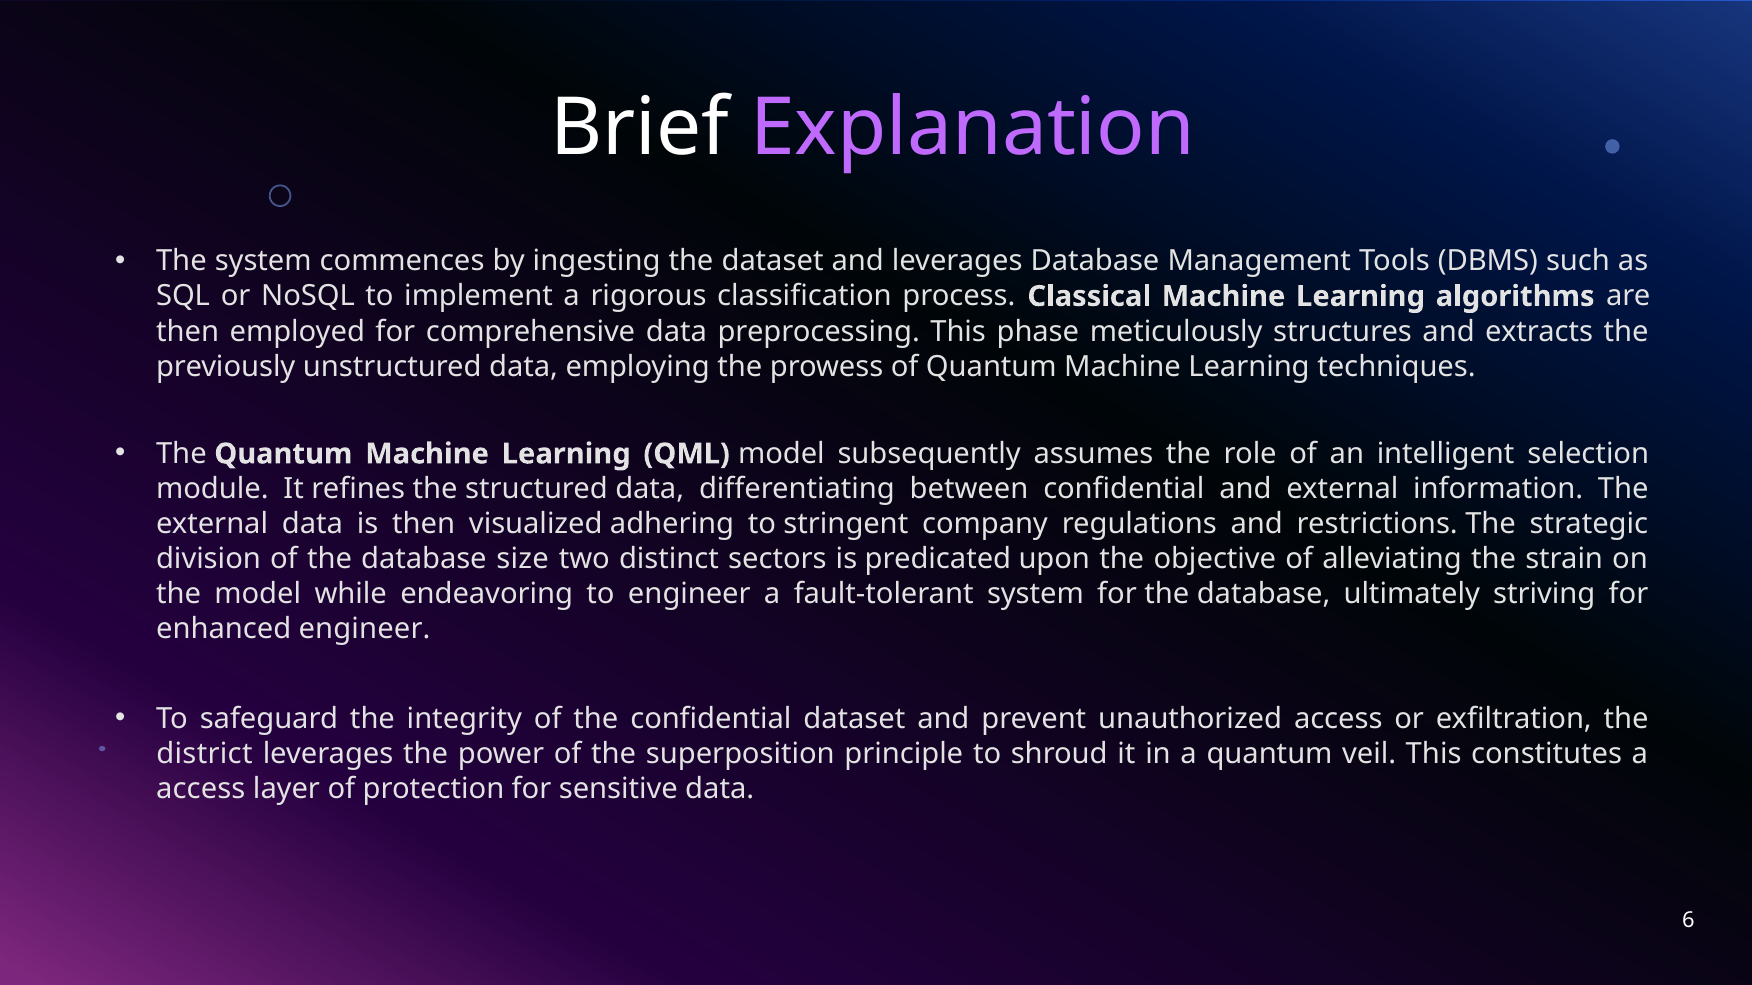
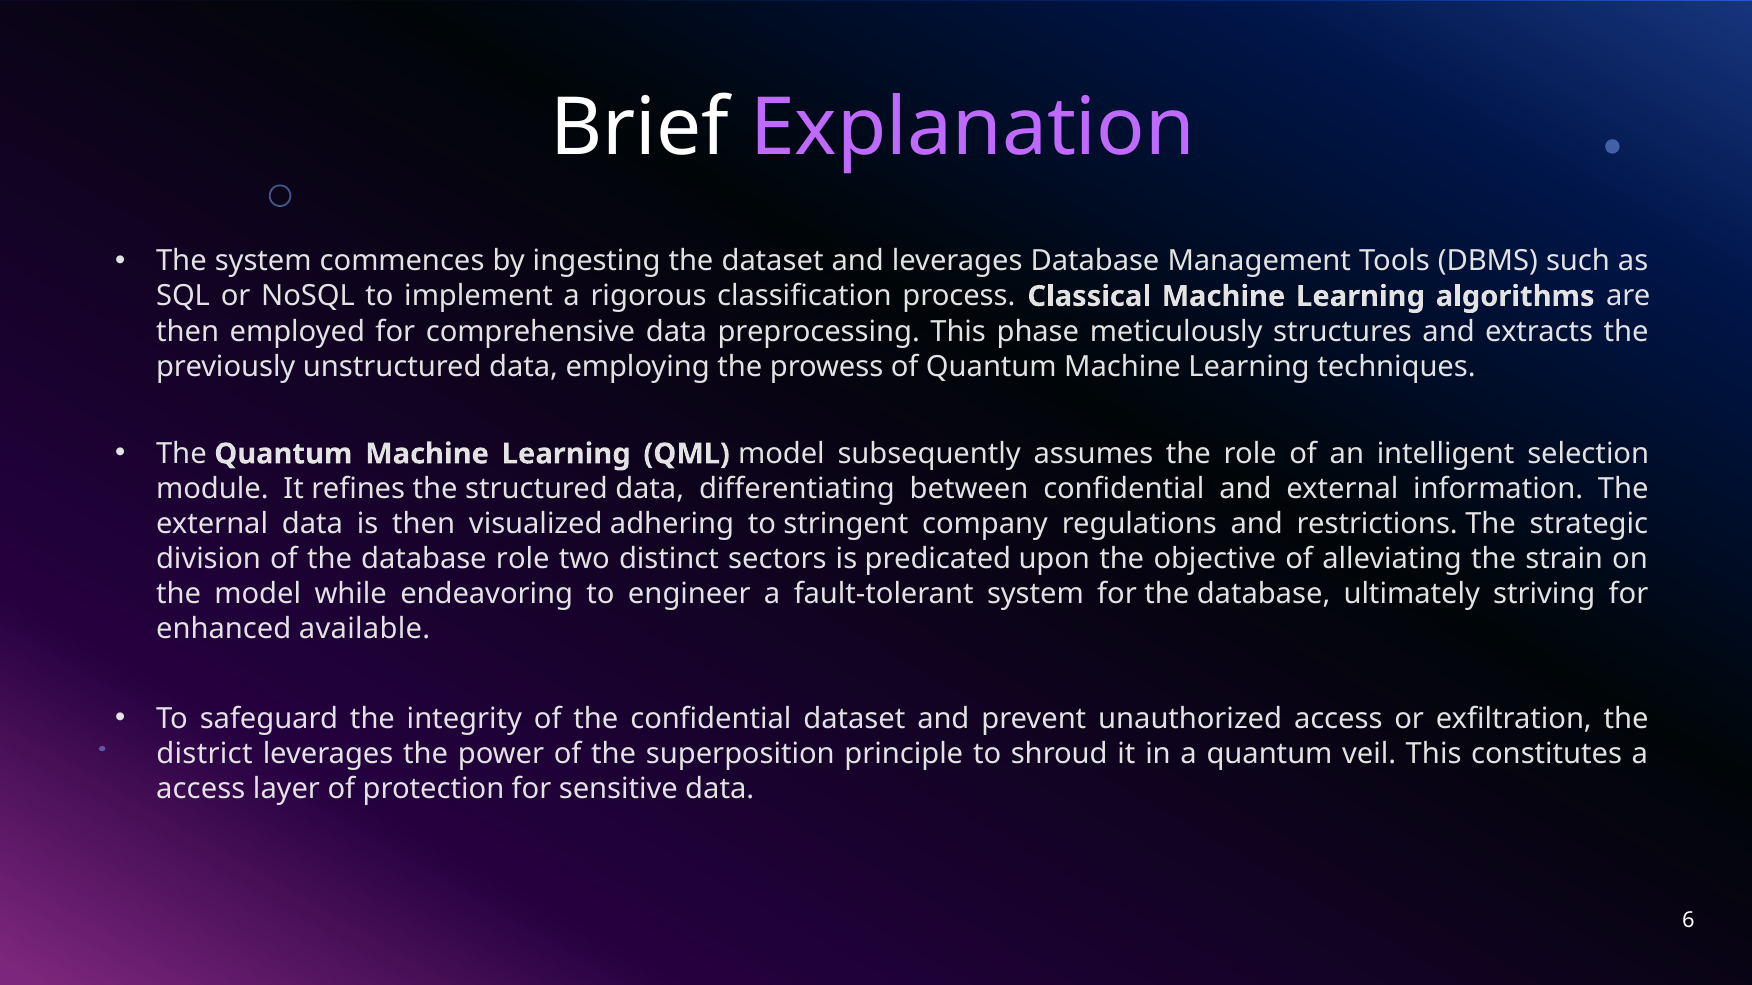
database size: size -> role
enhanced engineer: engineer -> available
